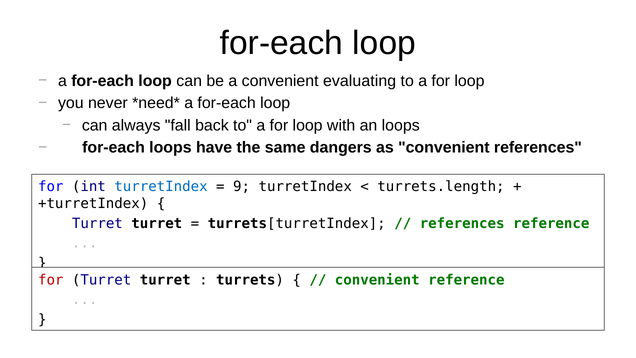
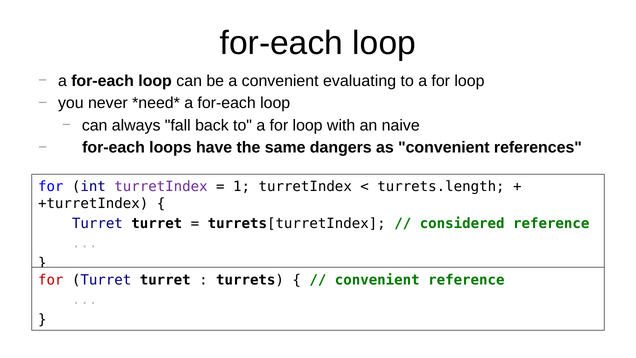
an loops: loops -> naive
turretIndex at (161, 187) colour: blue -> purple
9: 9 -> 1
references at (462, 223): references -> considered
